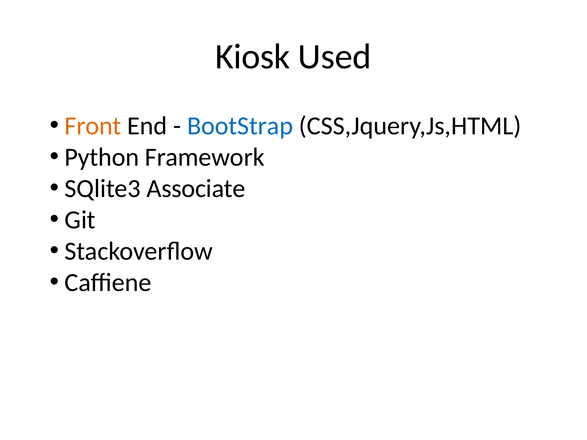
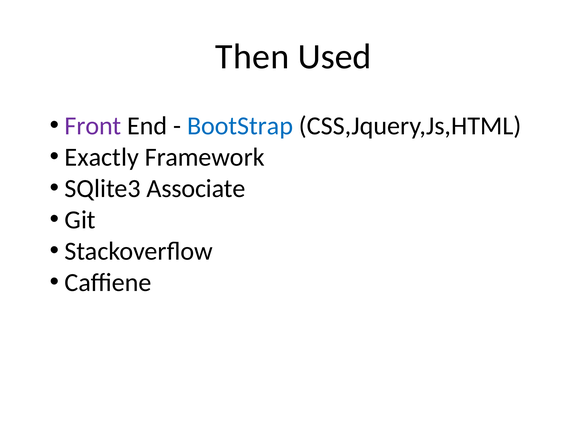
Kiosk: Kiosk -> Then
Front colour: orange -> purple
Python: Python -> Exactly
